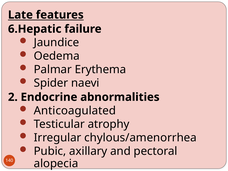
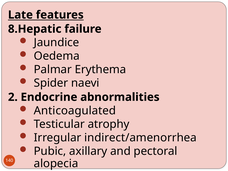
6.Hepatic: 6.Hepatic -> 8.Hepatic
chylous/amenorrhea: chylous/amenorrhea -> indirect/amenorrhea
